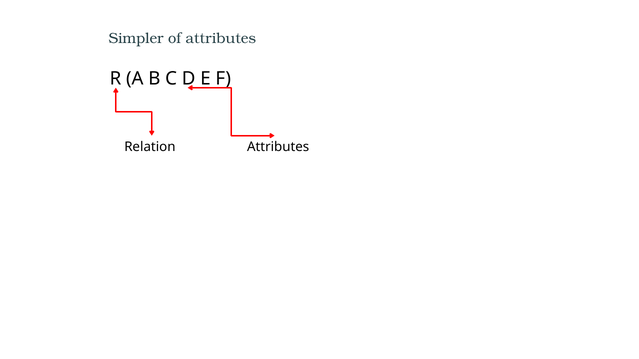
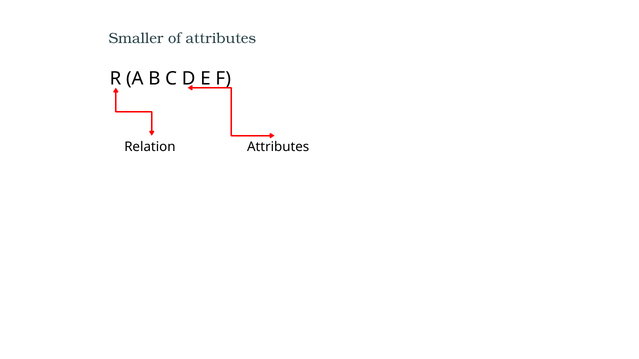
Simpler: Simpler -> Smaller
